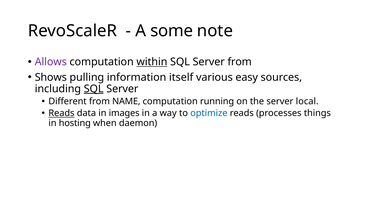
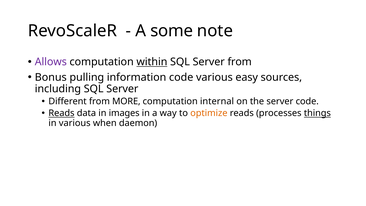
Shows: Shows -> Bonus
information itself: itself -> code
SQL at (94, 89) underline: present -> none
NAME: NAME -> MORE
running: running -> internal
server local: local -> code
optimize colour: blue -> orange
things underline: none -> present
in hosting: hosting -> various
